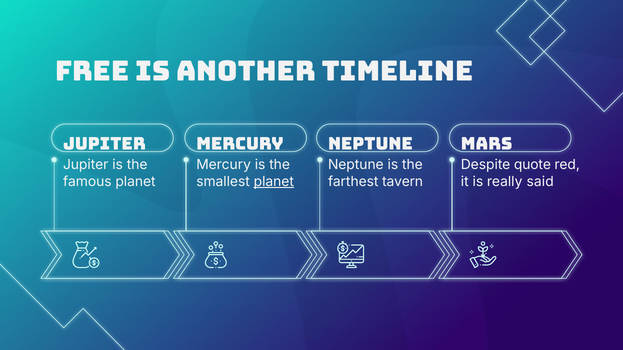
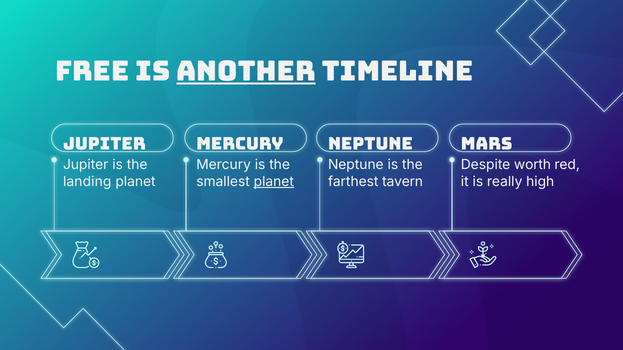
another underline: none -> present
quote: quote -> worth
famous: famous -> landing
said: said -> high
